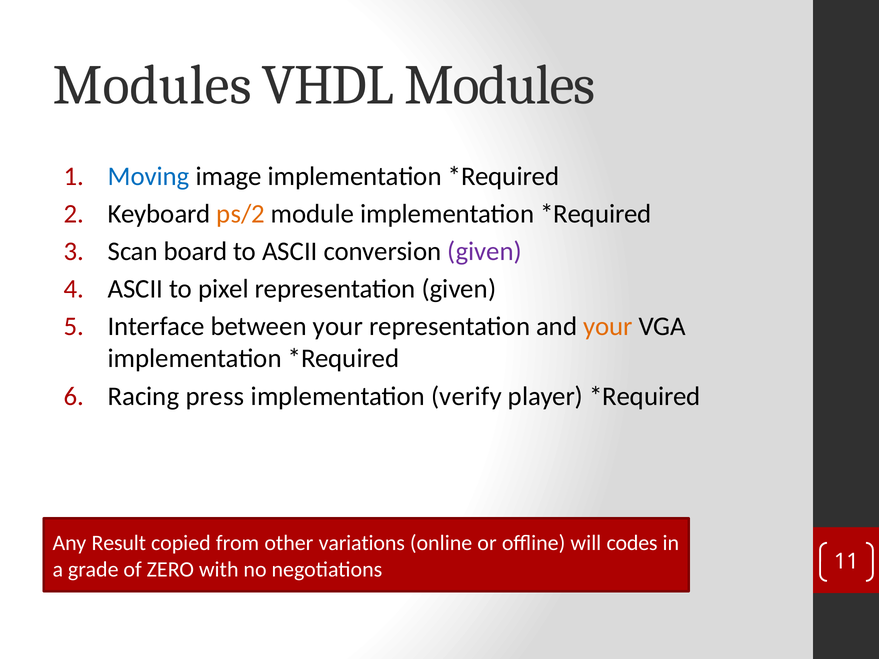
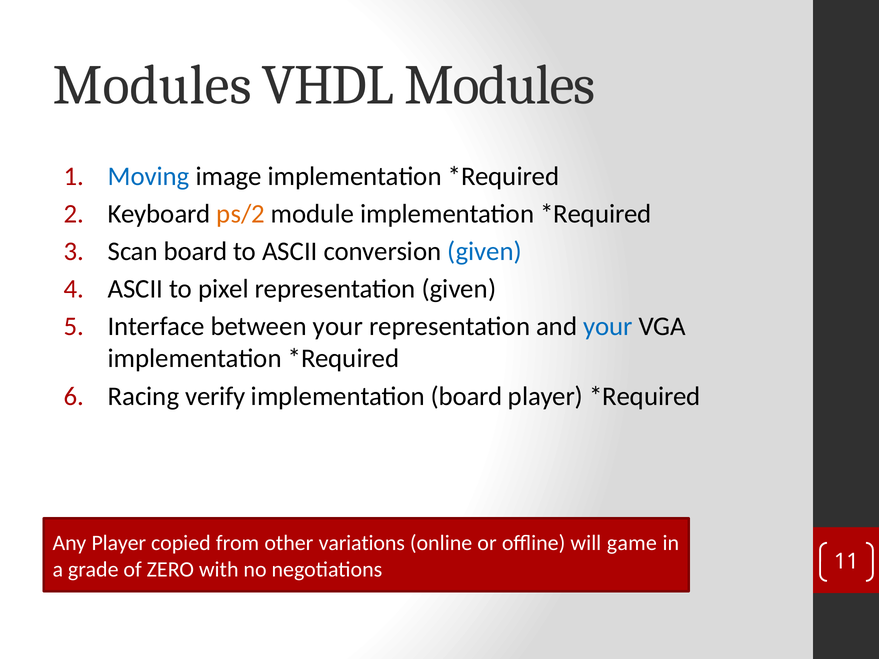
given at (485, 251) colour: purple -> blue
your at (608, 327) colour: orange -> blue
press: press -> verify
implementation verify: verify -> board
Any Result: Result -> Player
codes: codes -> game
